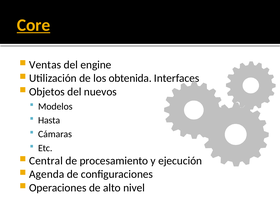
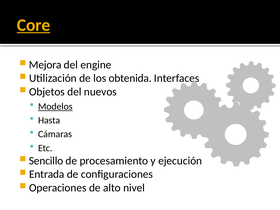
Ventas: Ventas -> Mejora
Modelos underline: none -> present
Central: Central -> Sencillo
Agenda: Agenda -> Entrada
